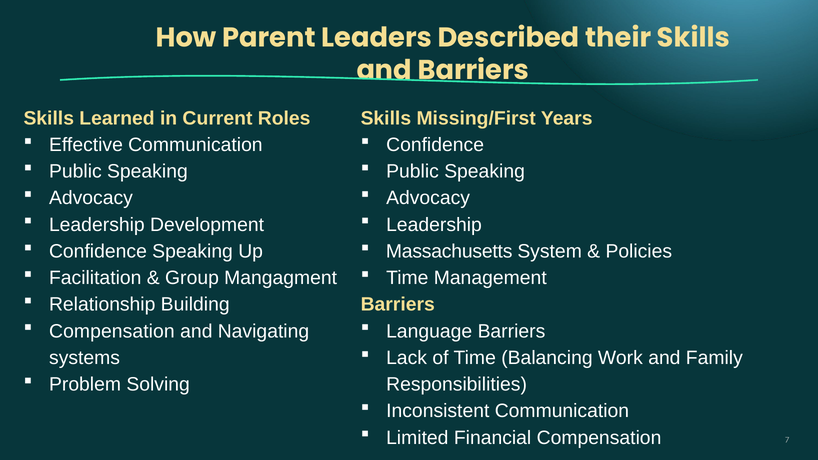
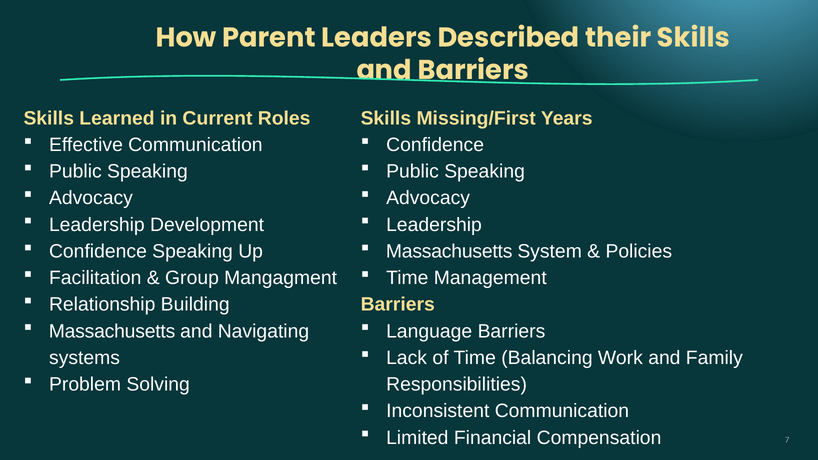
Compensation at (112, 331): Compensation -> Massachusetts
